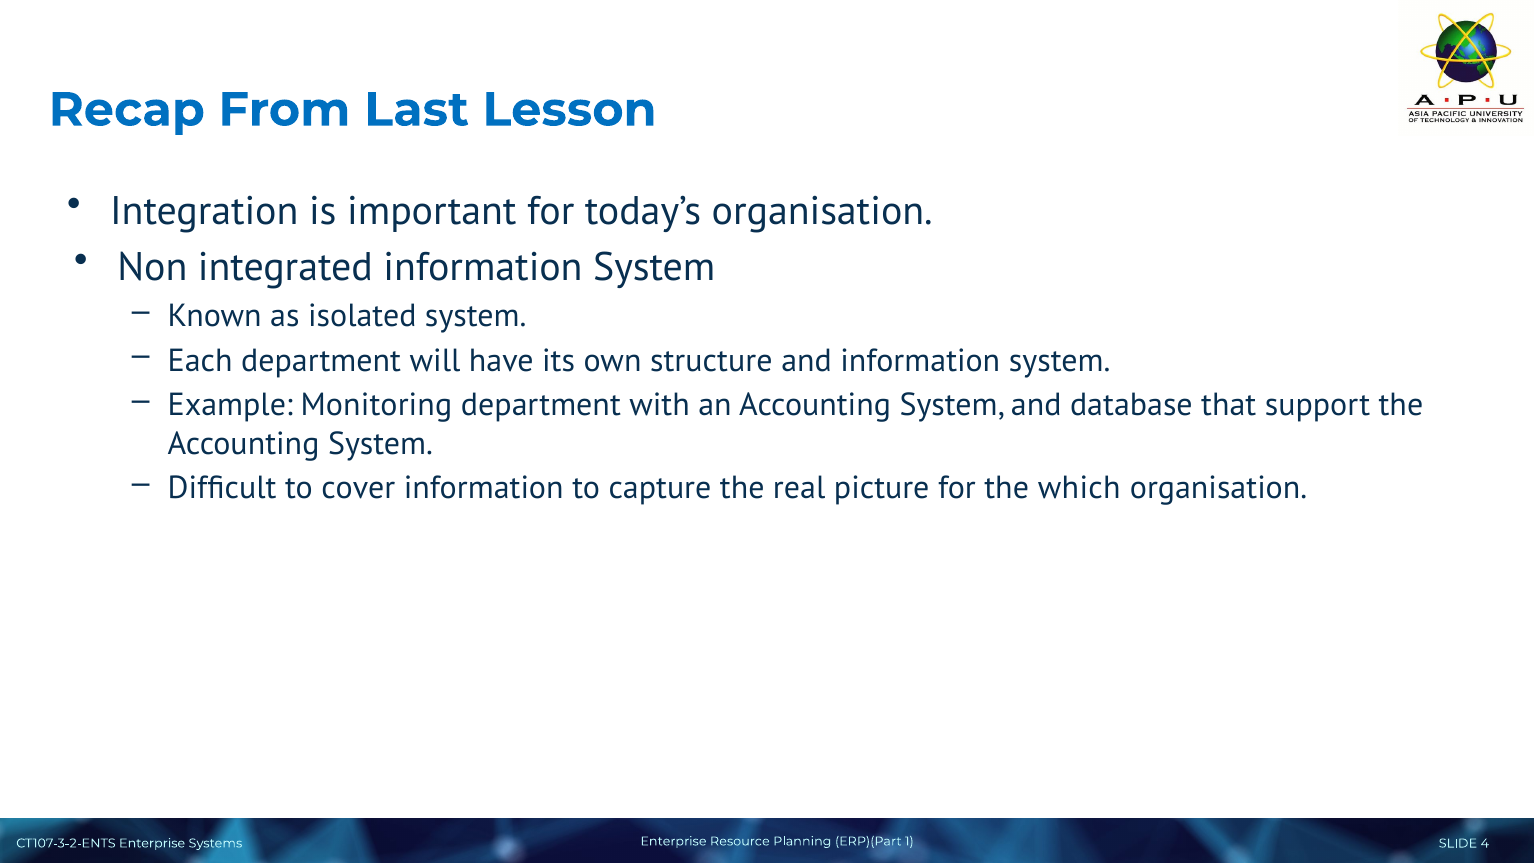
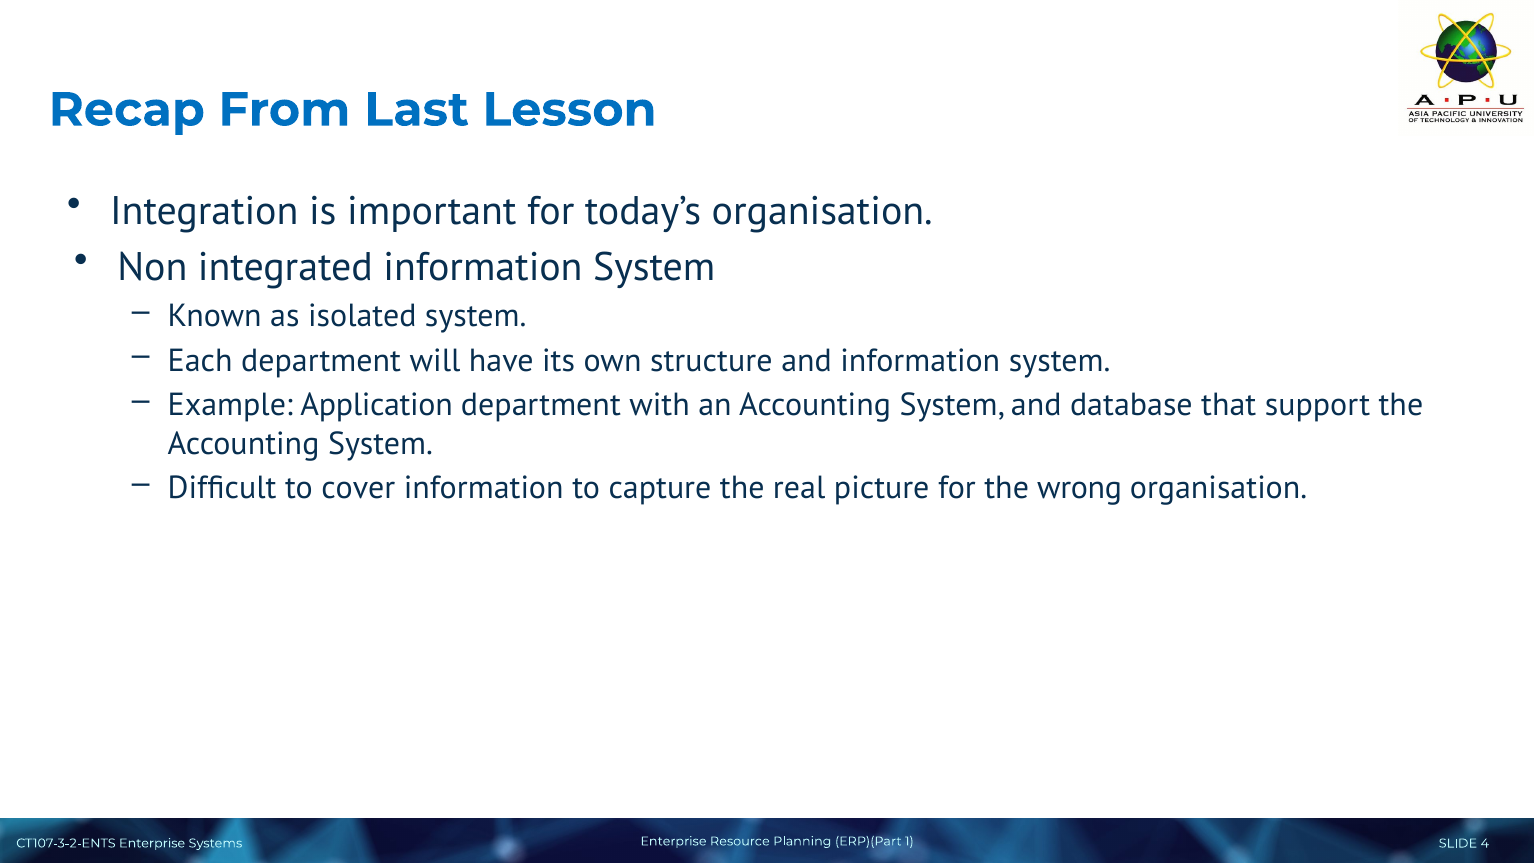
Monitoring: Monitoring -> Application
which: which -> wrong
